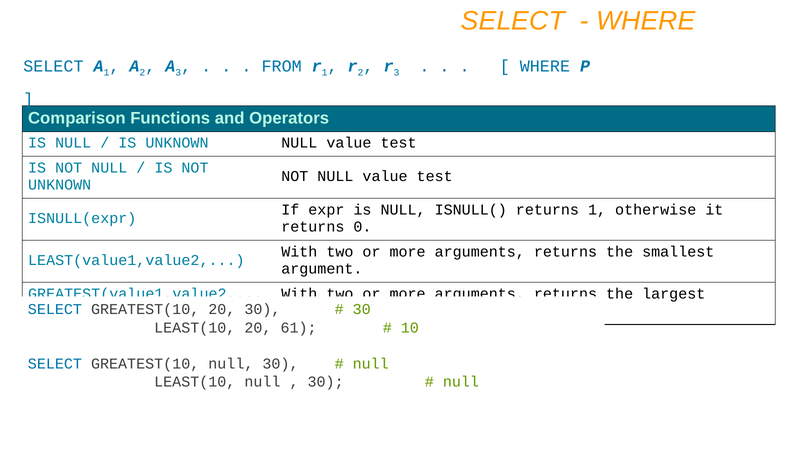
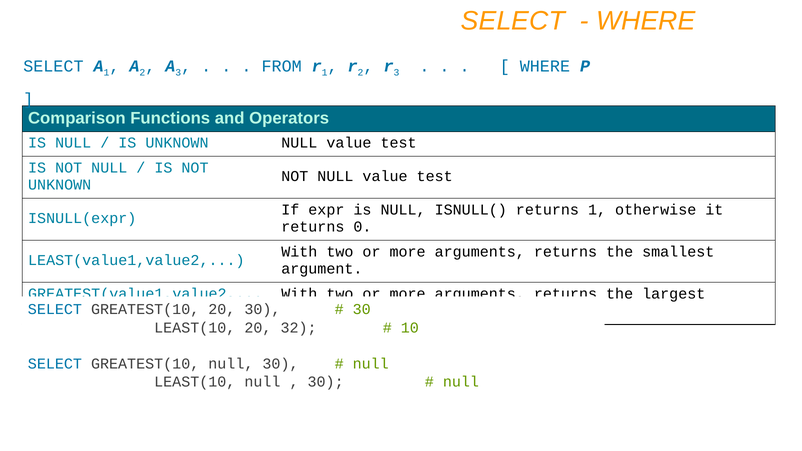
61: 61 -> 32
